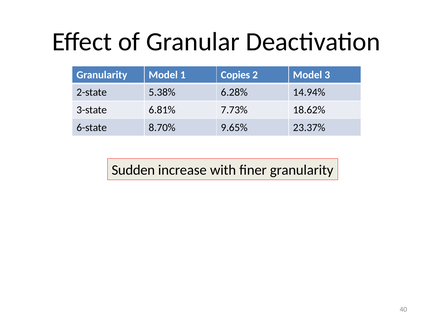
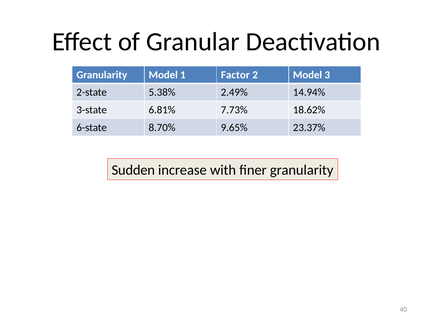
Copies: Copies -> Factor
6.28%: 6.28% -> 2.49%
